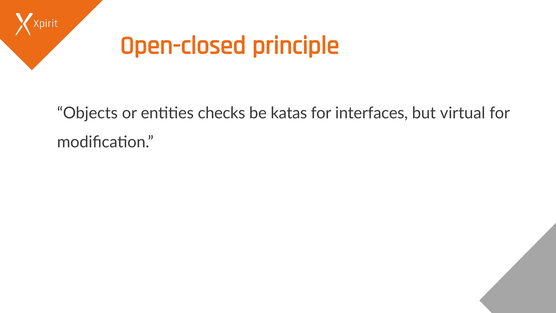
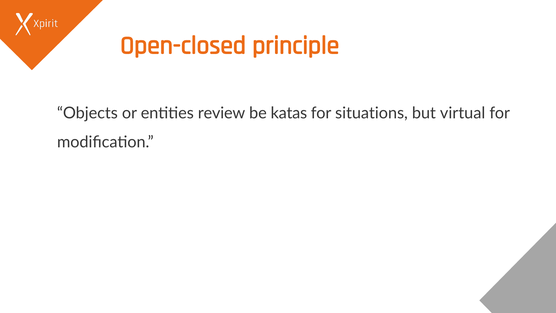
checks: checks -> review
interfaces: interfaces -> situations
